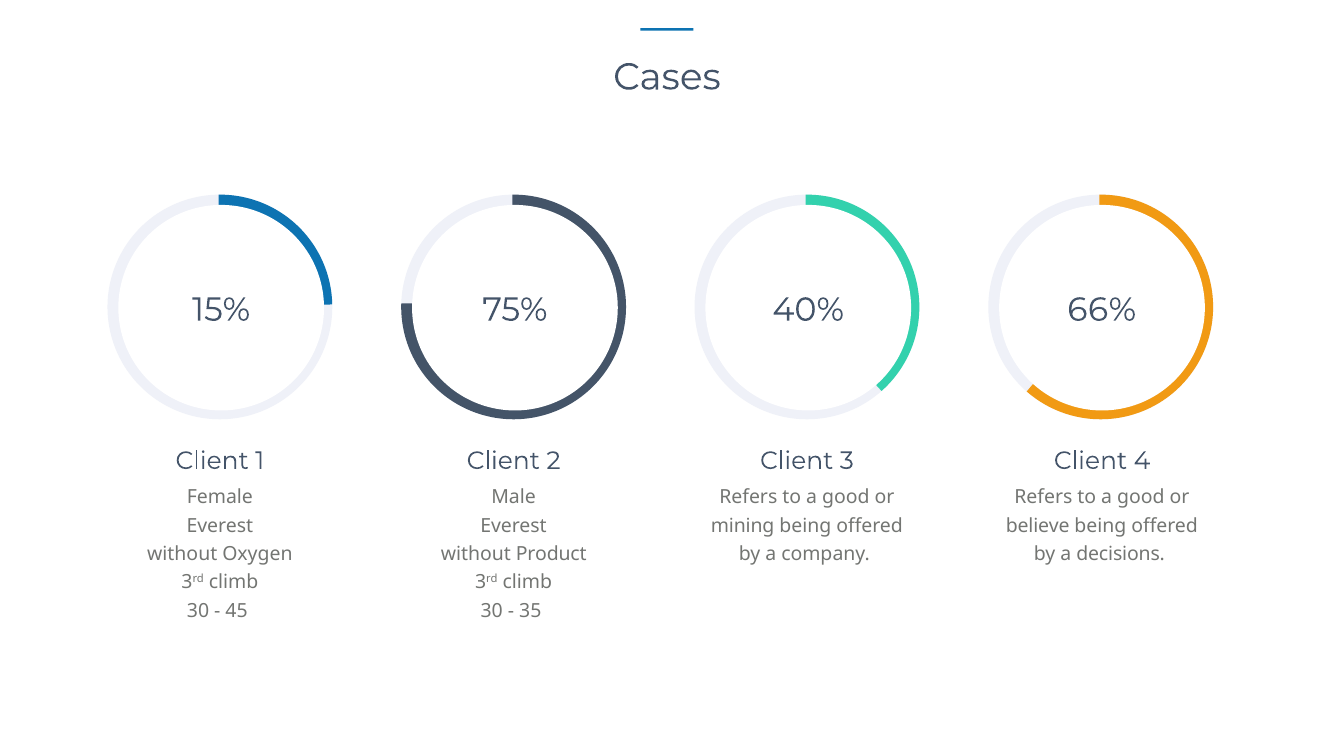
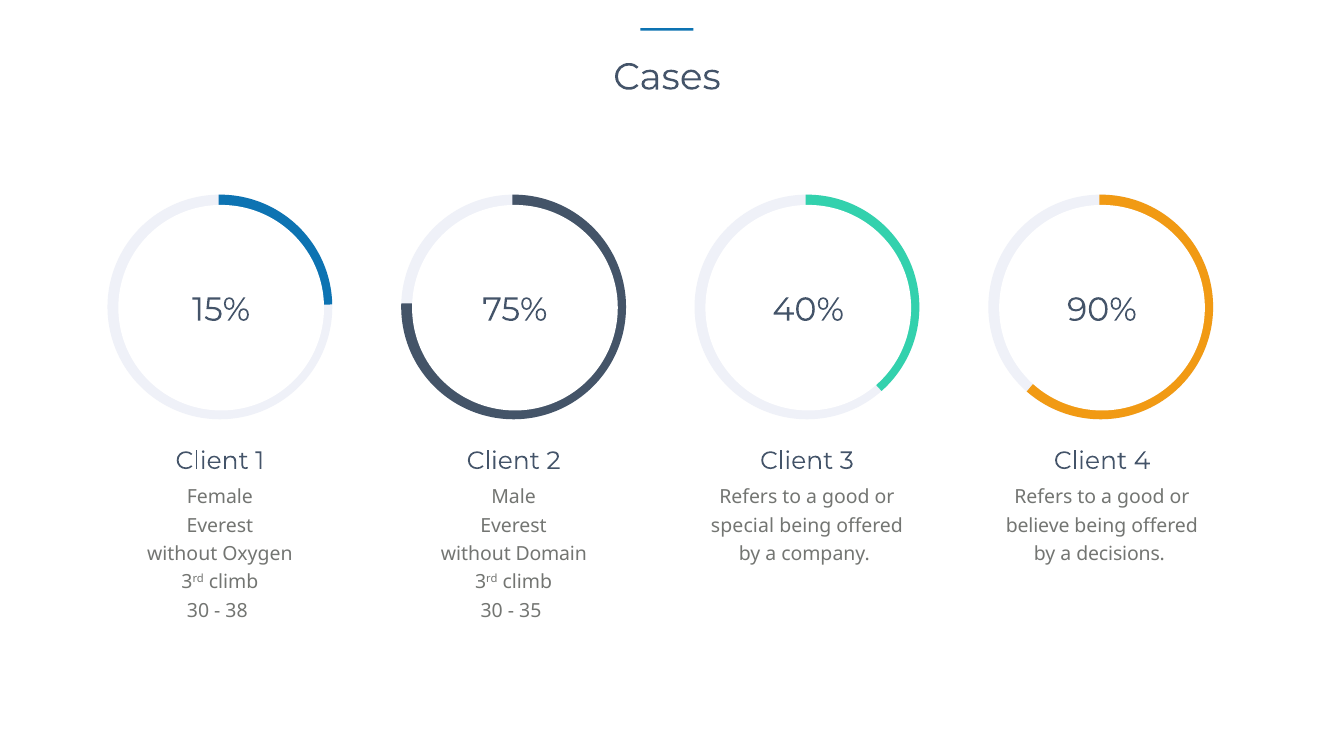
66%: 66% -> 90%
mining: mining -> special
Product: Product -> Domain
45: 45 -> 38
